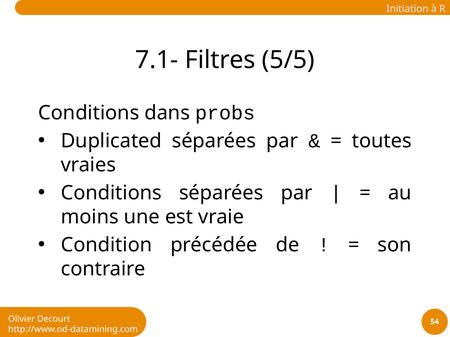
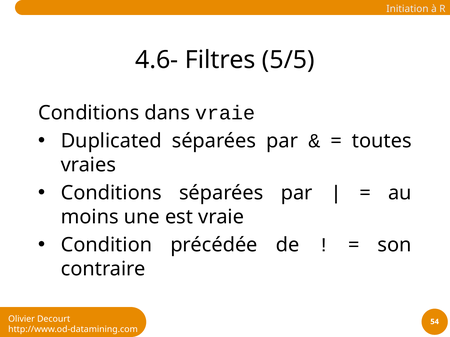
7.1-: 7.1- -> 4.6-
dans probs: probs -> vraie
